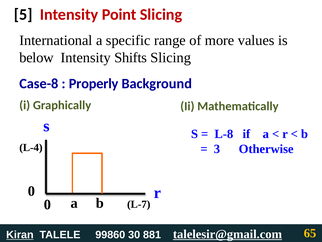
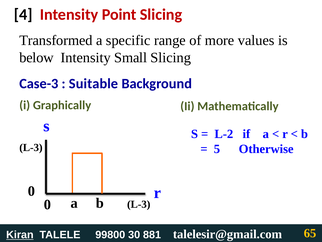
5: 5 -> 4
International: International -> Transformed
Shifts: Shifts -> Small
Case-8: Case-8 -> Case-3
Properly: Properly -> Suitable
L-8: L-8 -> L-2
L-4 at (31, 147): L-4 -> L-3
3: 3 -> 5
0 L-7: L-7 -> L-3
99860: 99860 -> 99800
talelesir@gmail.com underline: present -> none
